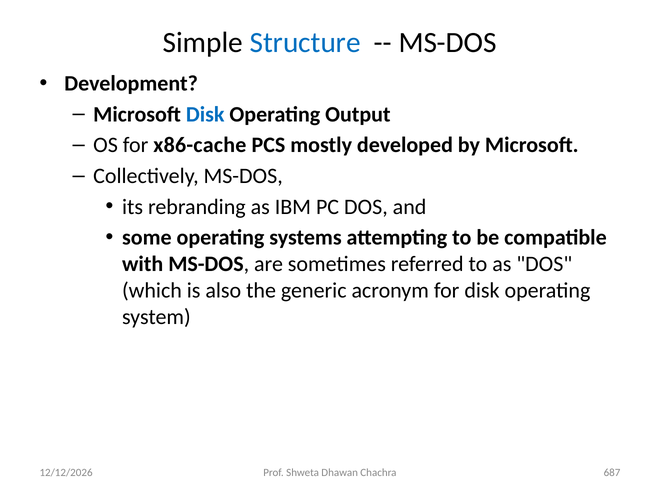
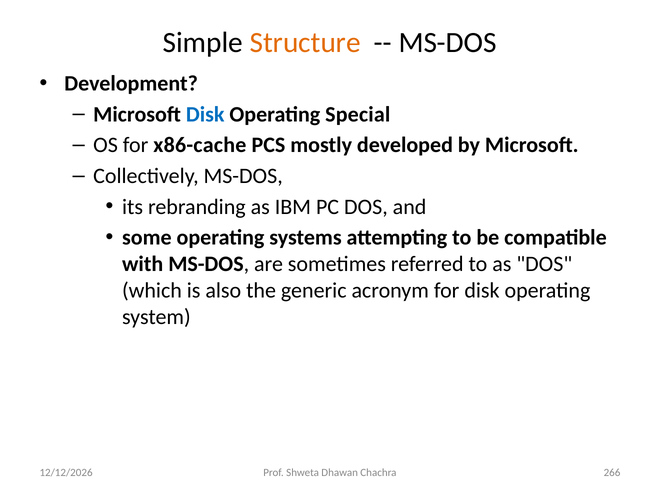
Structure colour: blue -> orange
Output: Output -> Special
687: 687 -> 266
